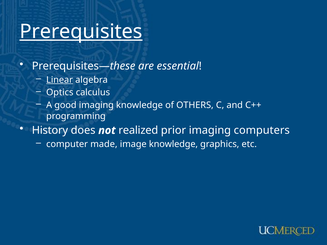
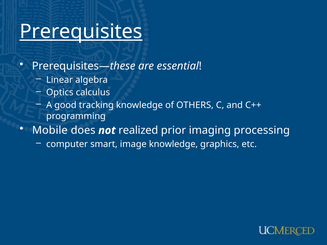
Linear underline: present -> none
good imaging: imaging -> tracking
History: History -> Mobile
computers: computers -> processing
made: made -> smart
